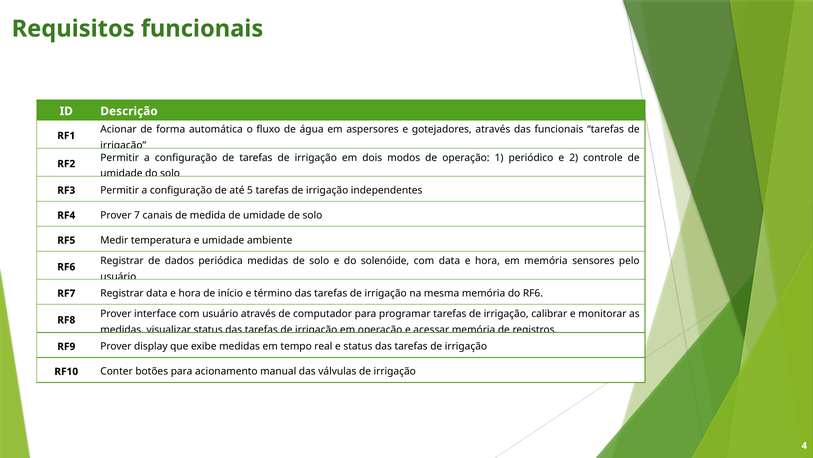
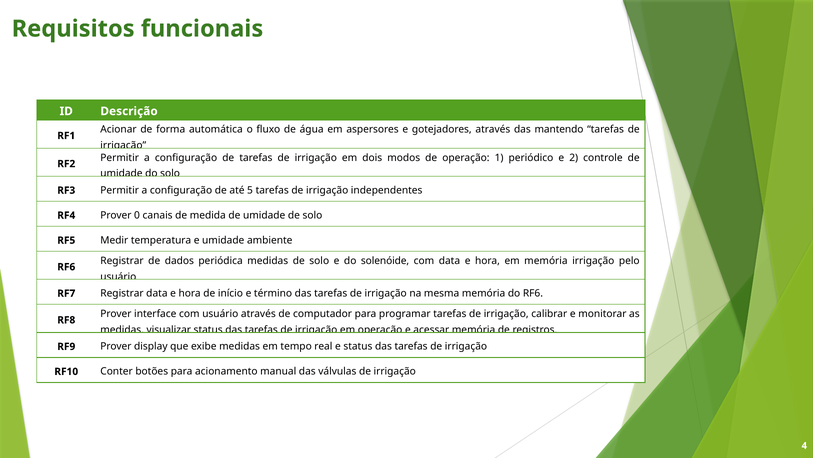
das funcionais: funcionais -> mantendo
7: 7 -> 0
memória sensores: sensores -> irrigação
